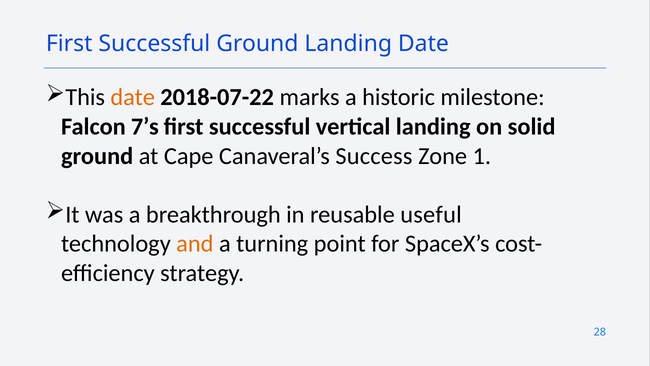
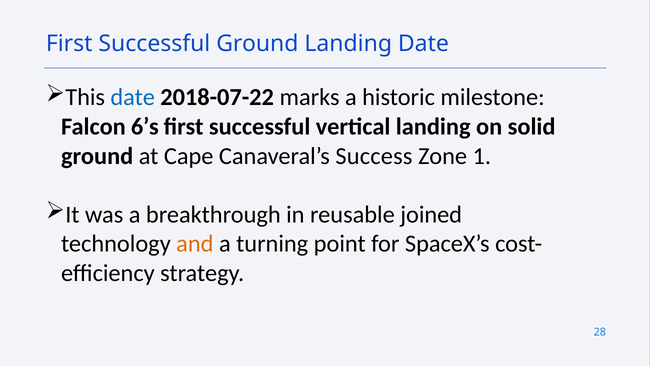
date at (133, 97) colour: orange -> blue
7’s: 7’s -> 6’s
useful: useful -> joined
